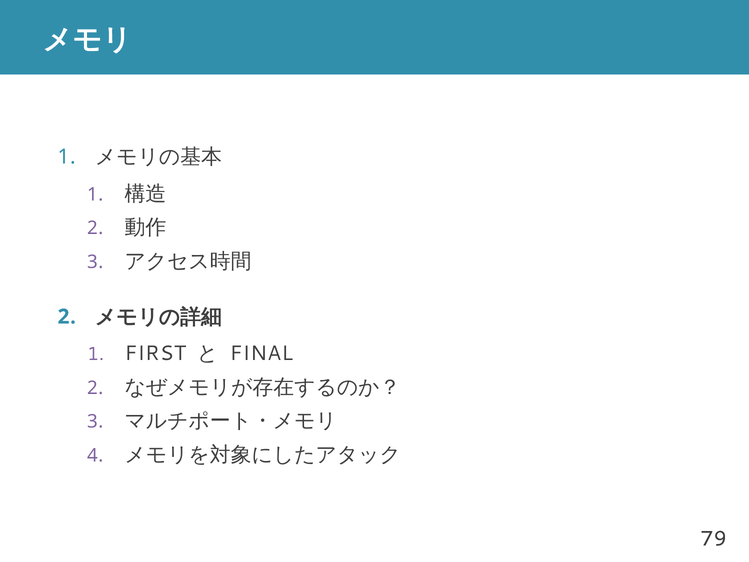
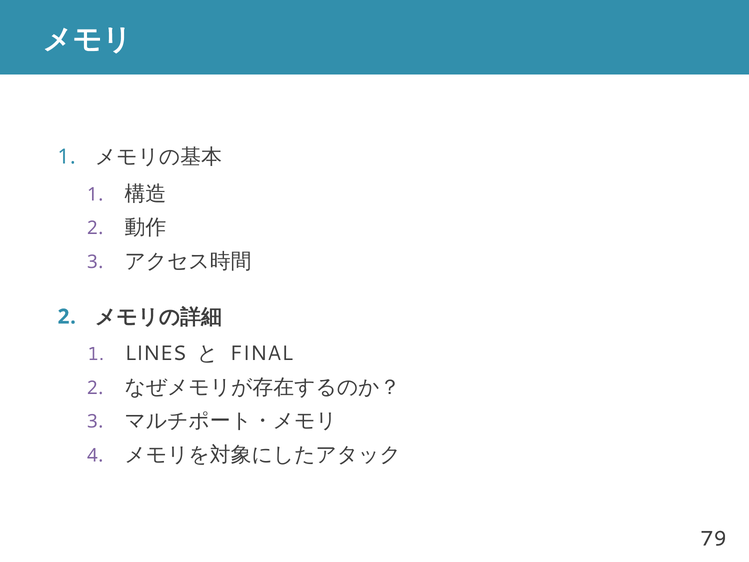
FIRST: FIRST -> LINES
